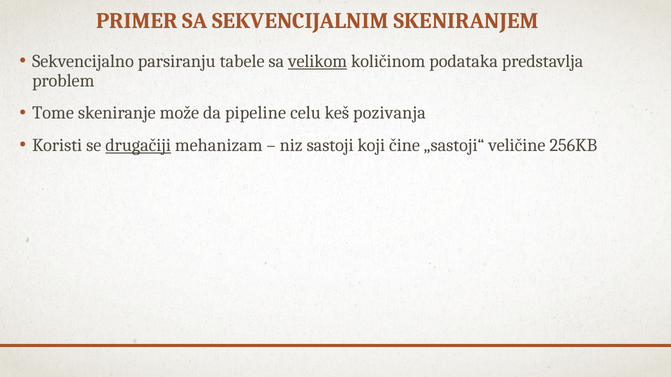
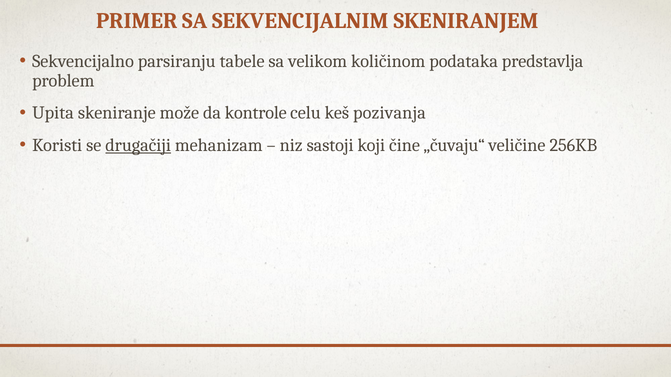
velikom underline: present -> none
Tome: Tome -> Upita
pipeline: pipeline -> kontrole
„sastoji“: „sastoji“ -> „čuvaju“
